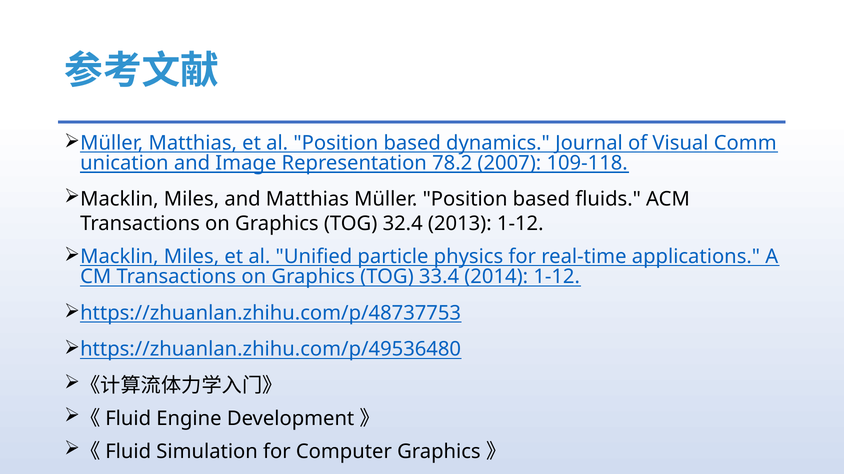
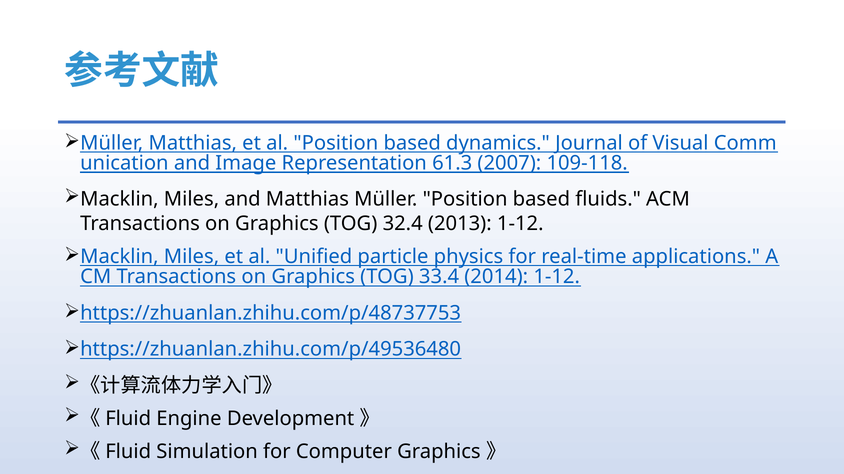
78.2: 78.2 -> 61.3
